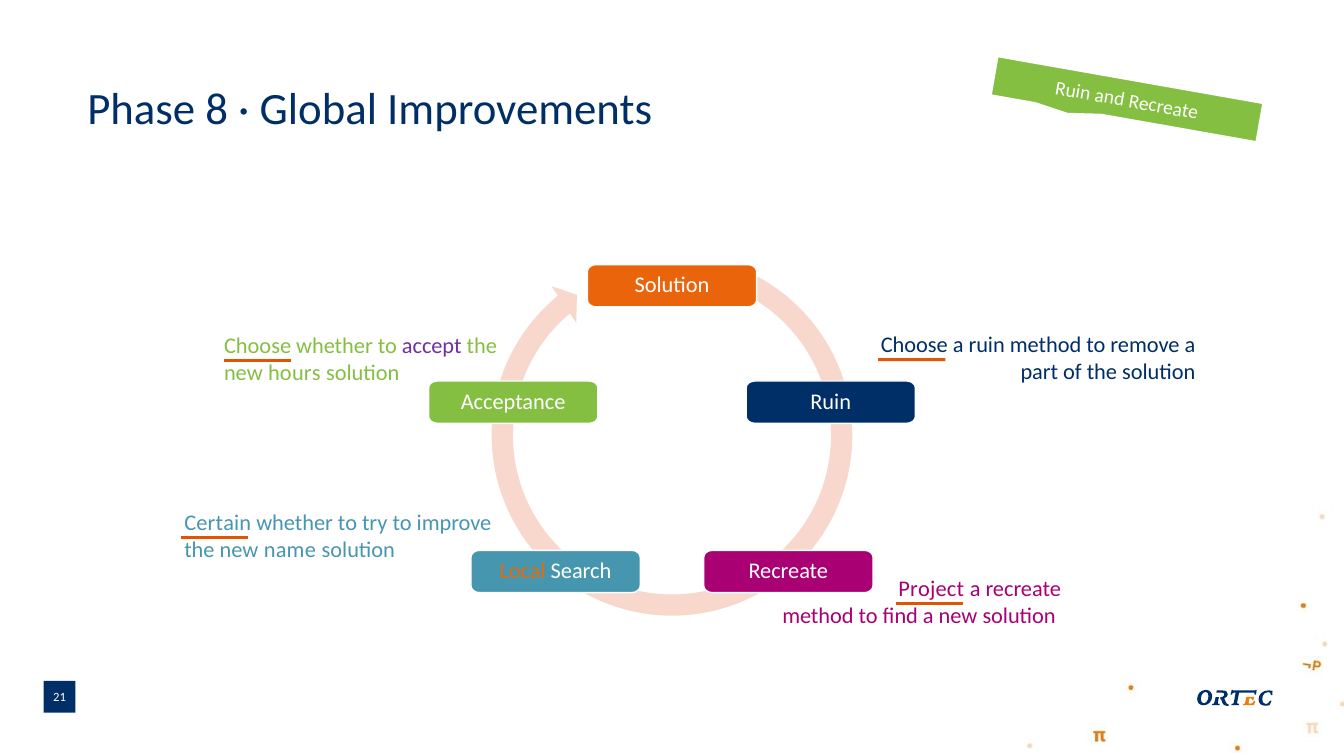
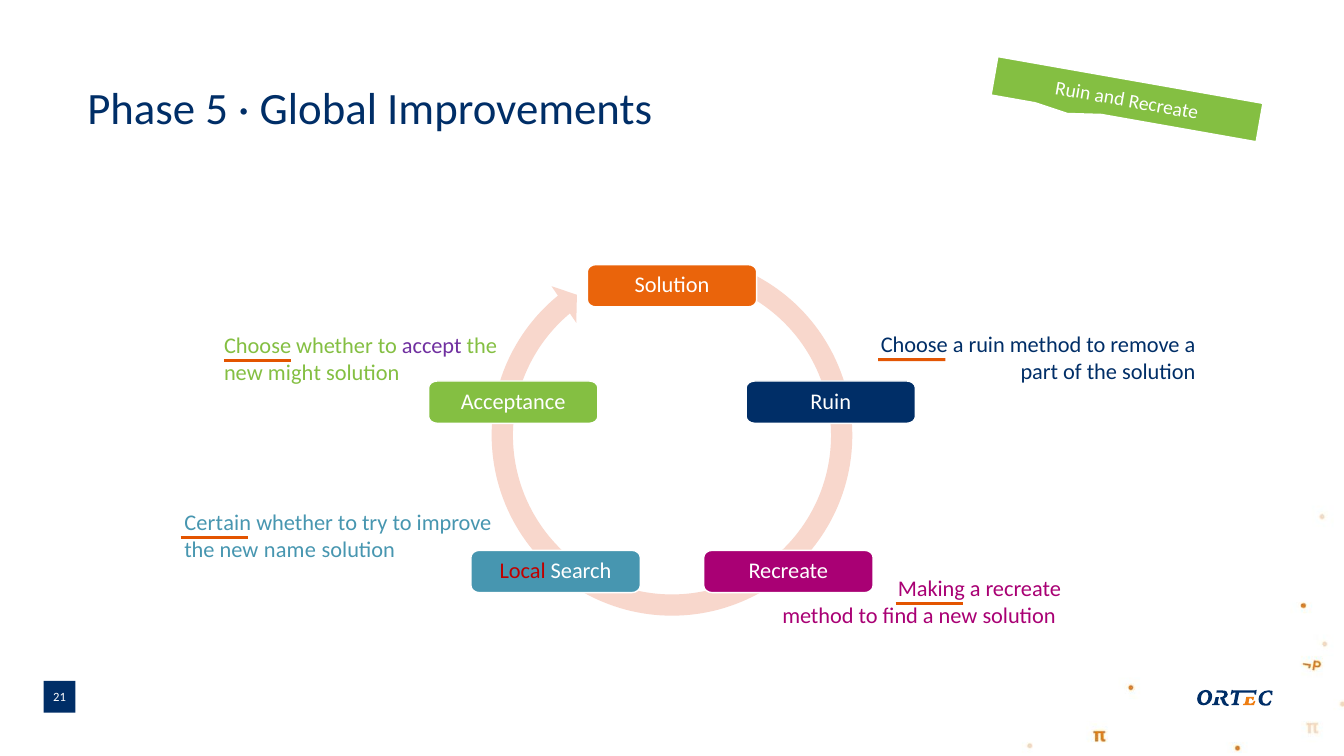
8: 8 -> 5
hours: hours -> might
Local colour: orange -> red
Project: Project -> Making
